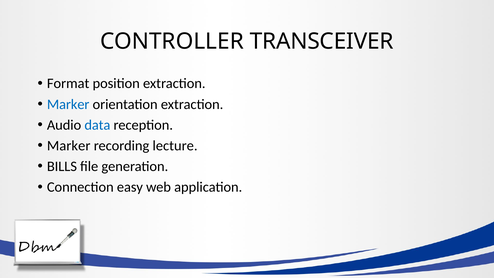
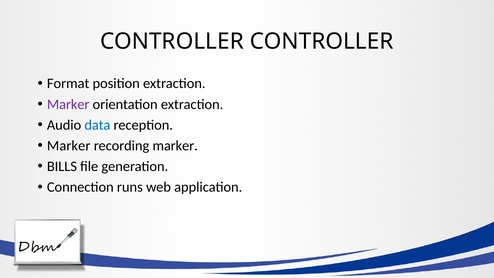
CONTROLLER TRANSCEIVER: TRANSCEIVER -> CONTROLLER
Marker at (68, 104) colour: blue -> purple
recording lecture: lecture -> marker
easy: easy -> runs
